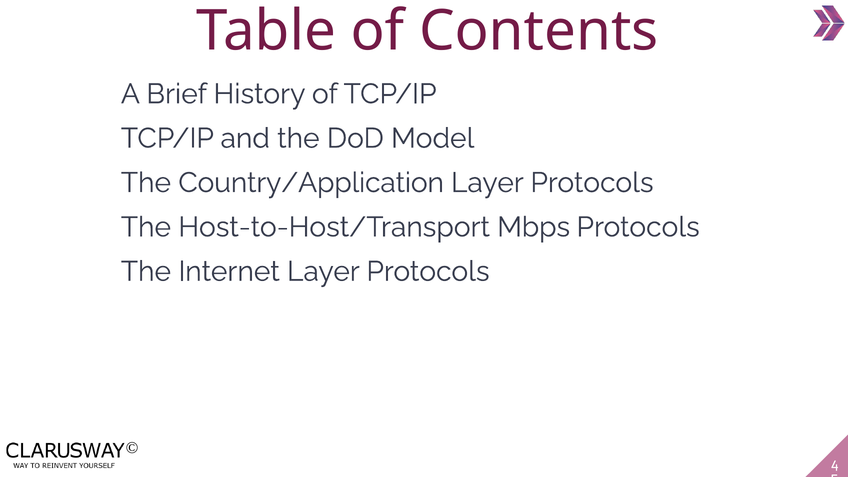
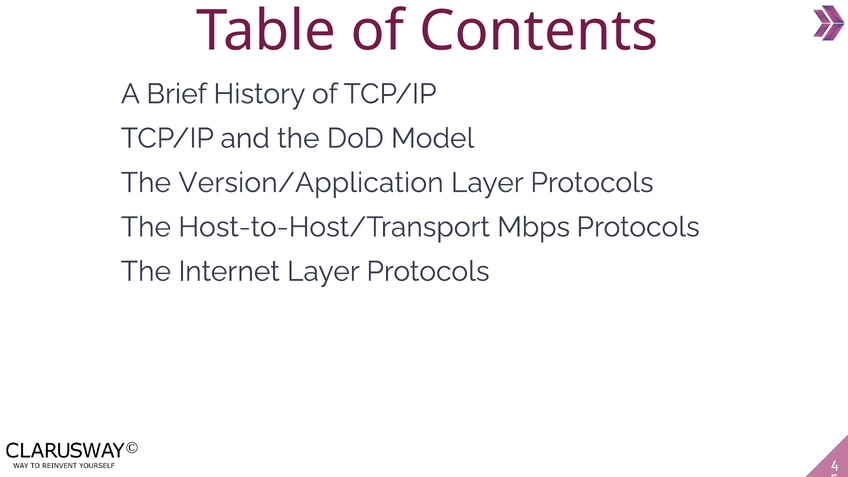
Country/Application: Country/Application -> Version/Application
